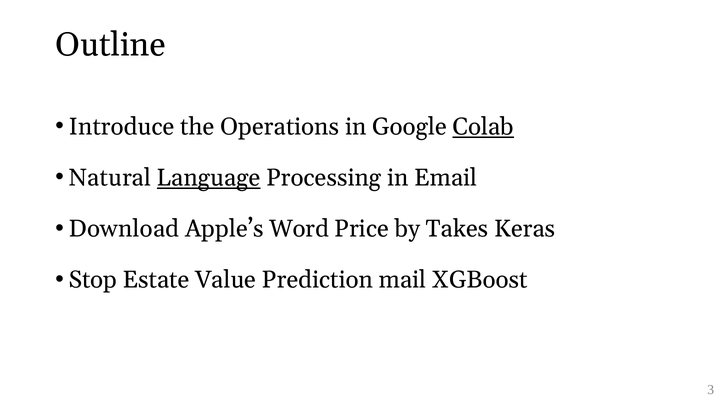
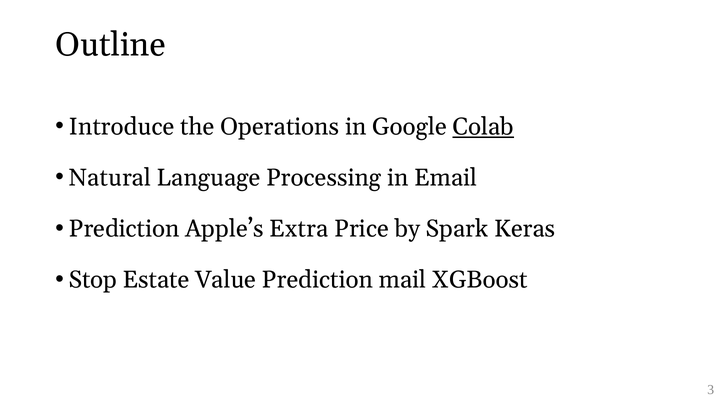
Language underline: present -> none
Download at (124, 229): Download -> Prediction
Word: Word -> Extra
Takes: Takes -> Spark
